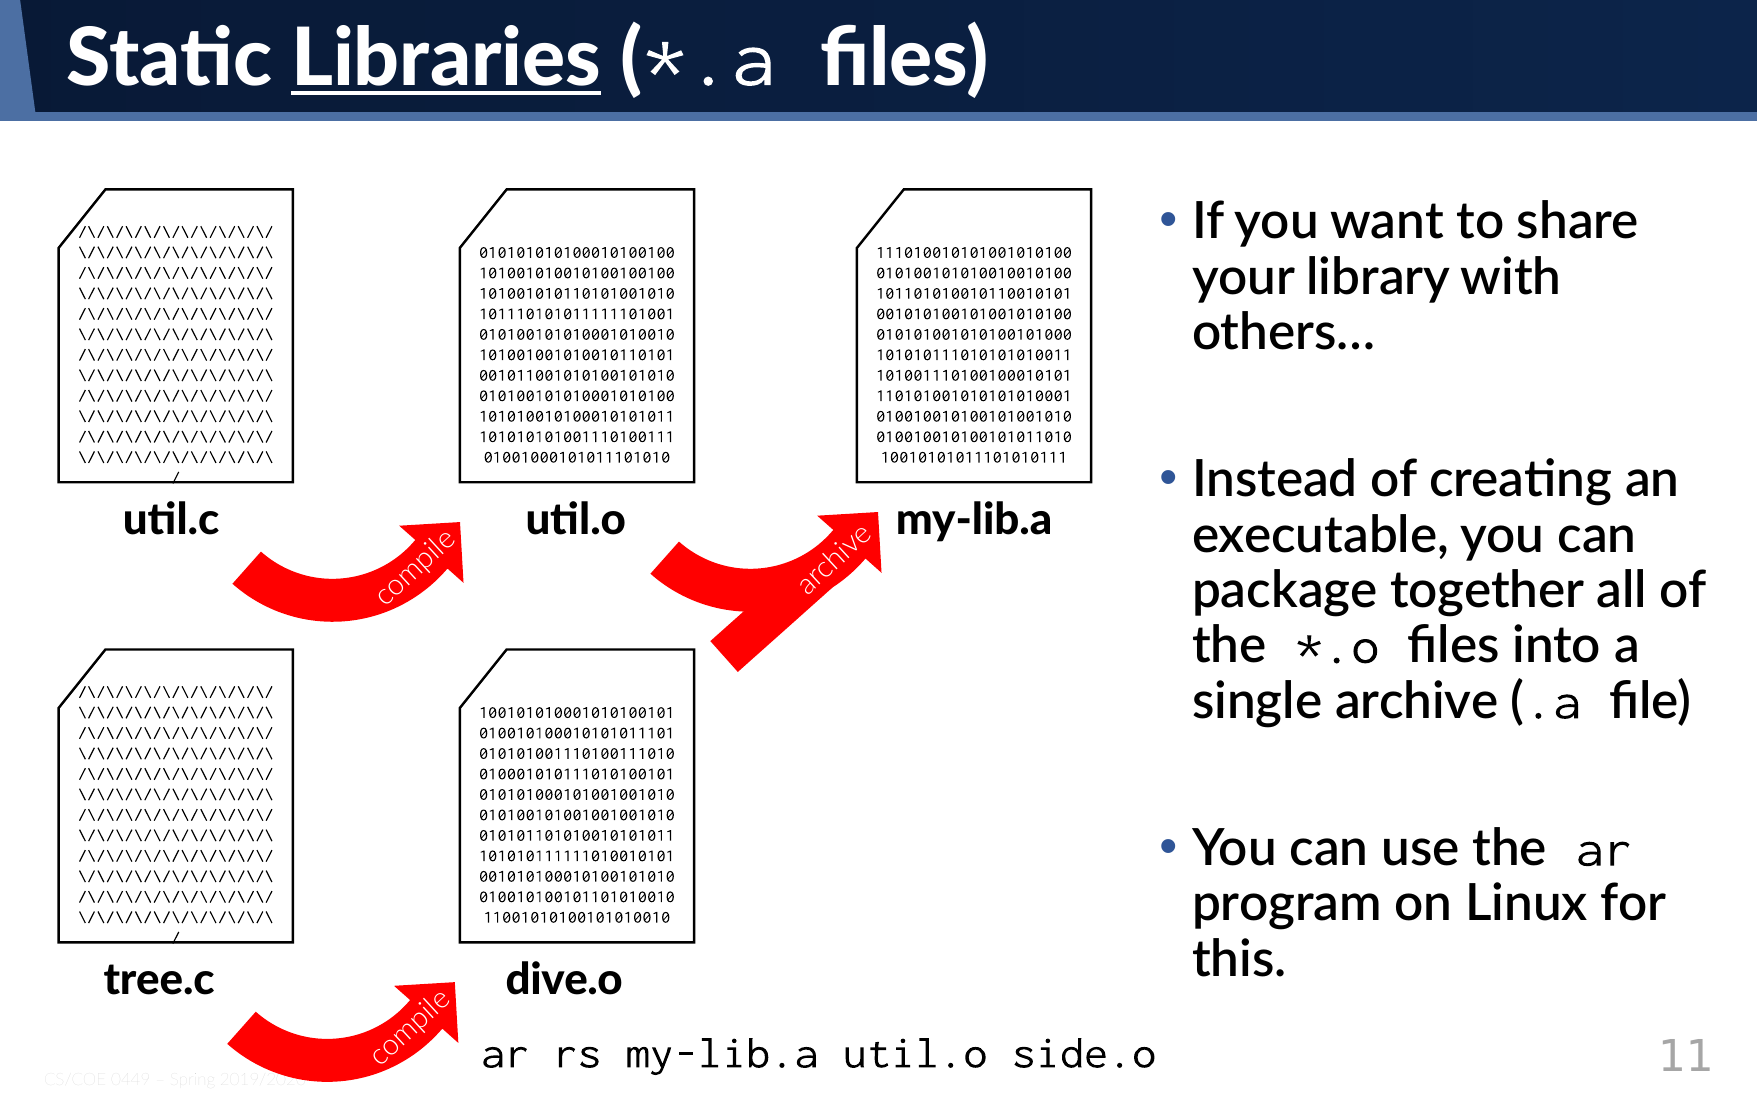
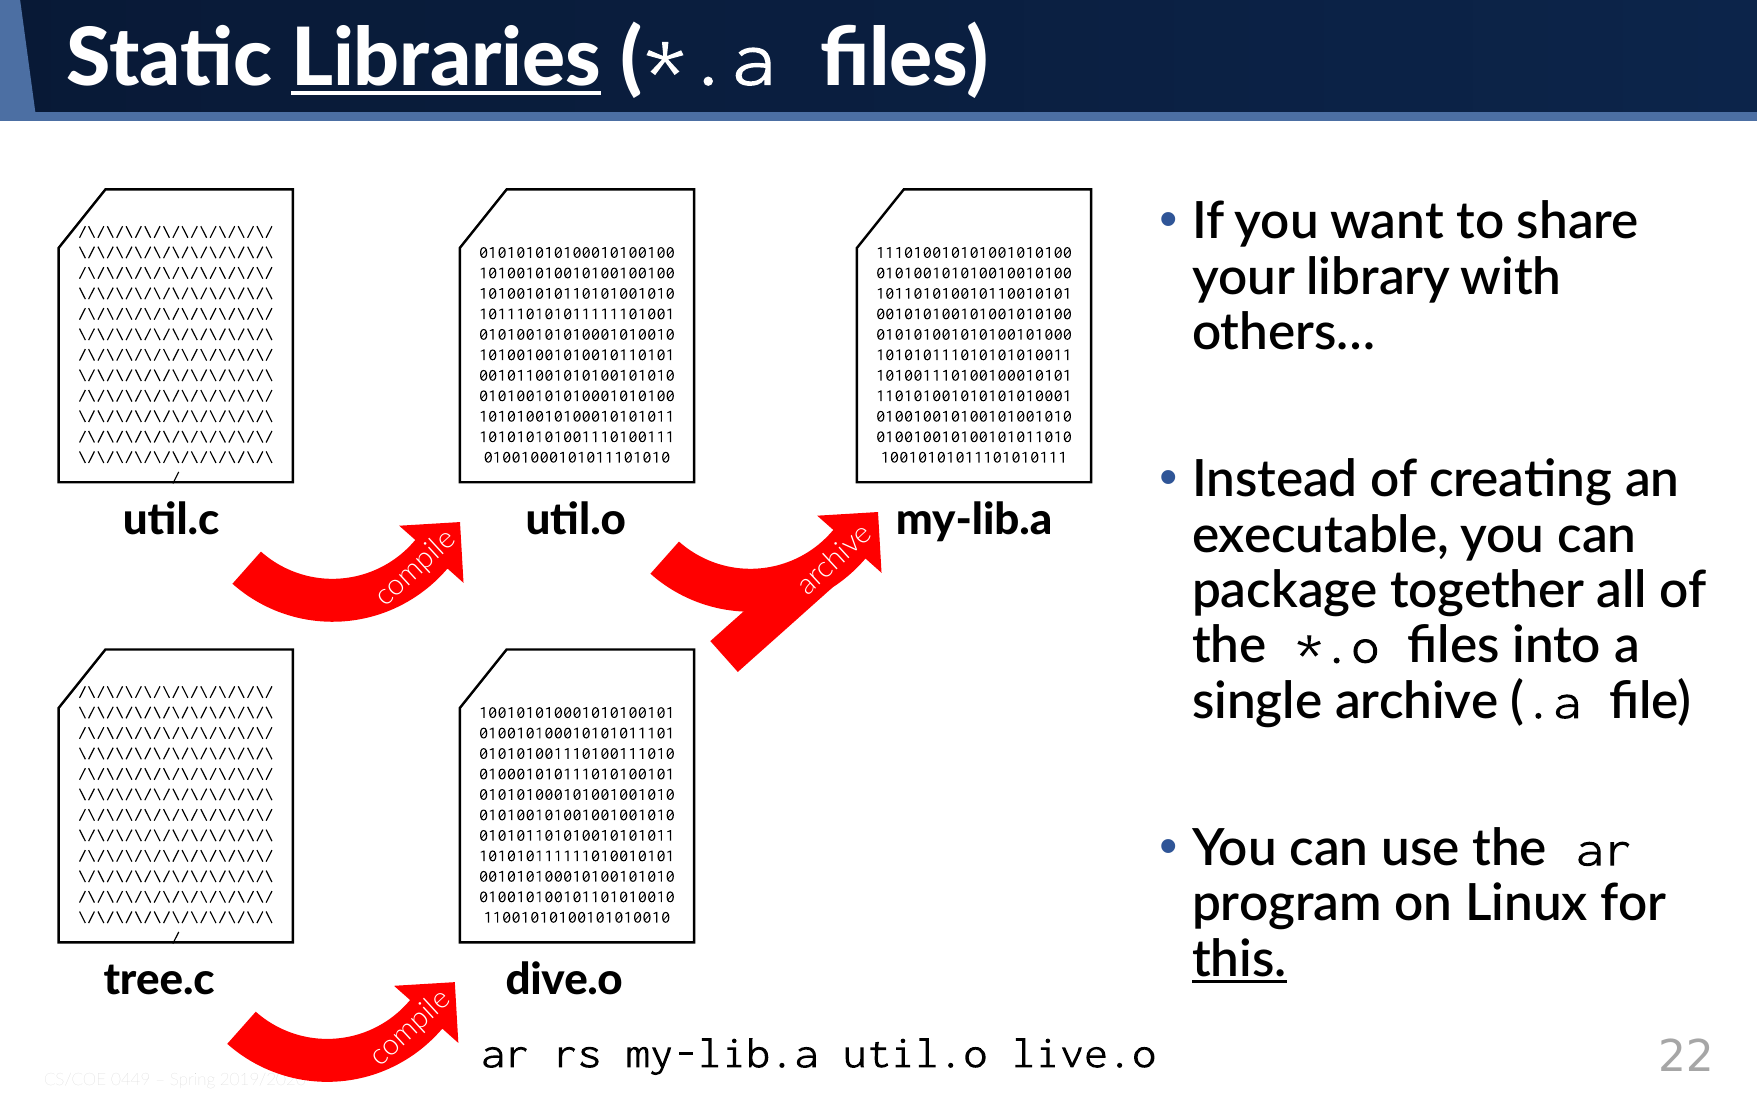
this underline: none -> present
side.o: side.o -> live.o
11: 11 -> 22
